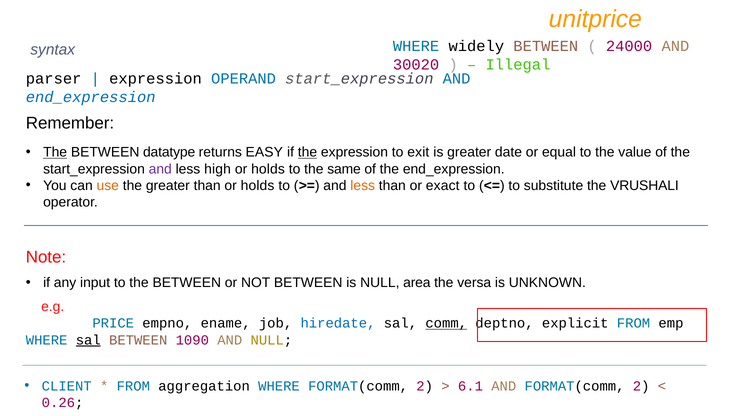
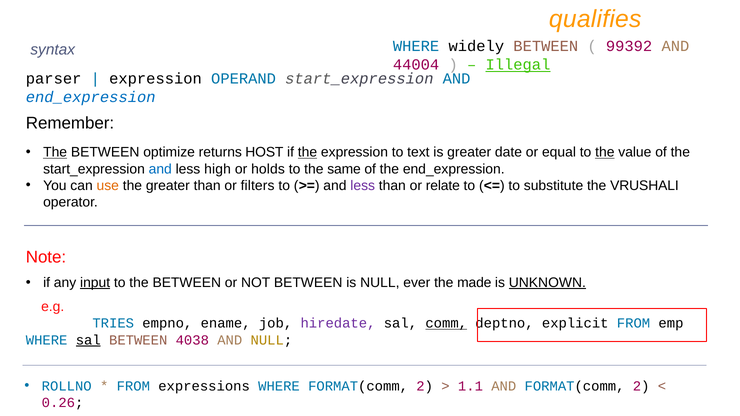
unitprice: unitprice -> qualifies
24000: 24000 -> 99392
30020: 30020 -> 44004
Illegal underline: none -> present
datatype: datatype -> optimize
EASY: EASY -> HOST
exit: exit -> text
the at (605, 152) underline: none -> present
and at (160, 169) colour: purple -> blue
than or holds: holds -> filters
less at (363, 186) colour: orange -> purple
exact: exact -> relate
input underline: none -> present
area: area -> ever
versa: versa -> made
UNKNOWN underline: none -> present
PRICE: PRICE -> TRIES
hiredate colour: blue -> purple
1090: 1090 -> 4038
CLIENT: CLIENT -> ROLLNO
aggregation: aggregation -> expressions
6.1: 6.1 -> 1.1
